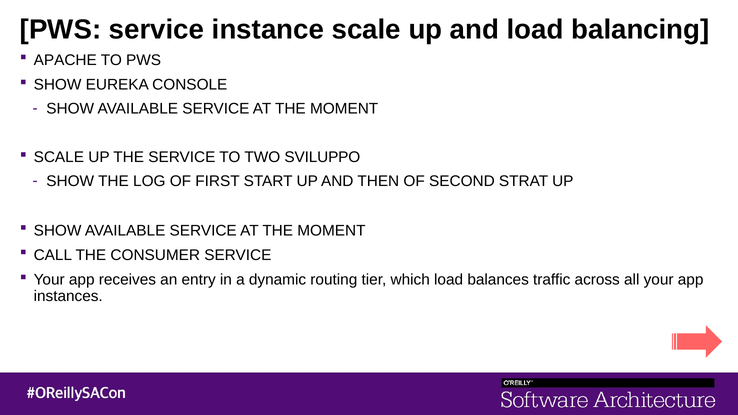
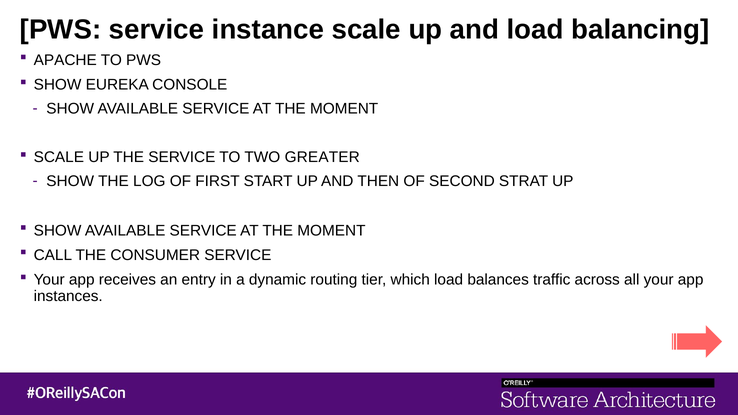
SVILUPPO: SVILUPPO -> GREATER
